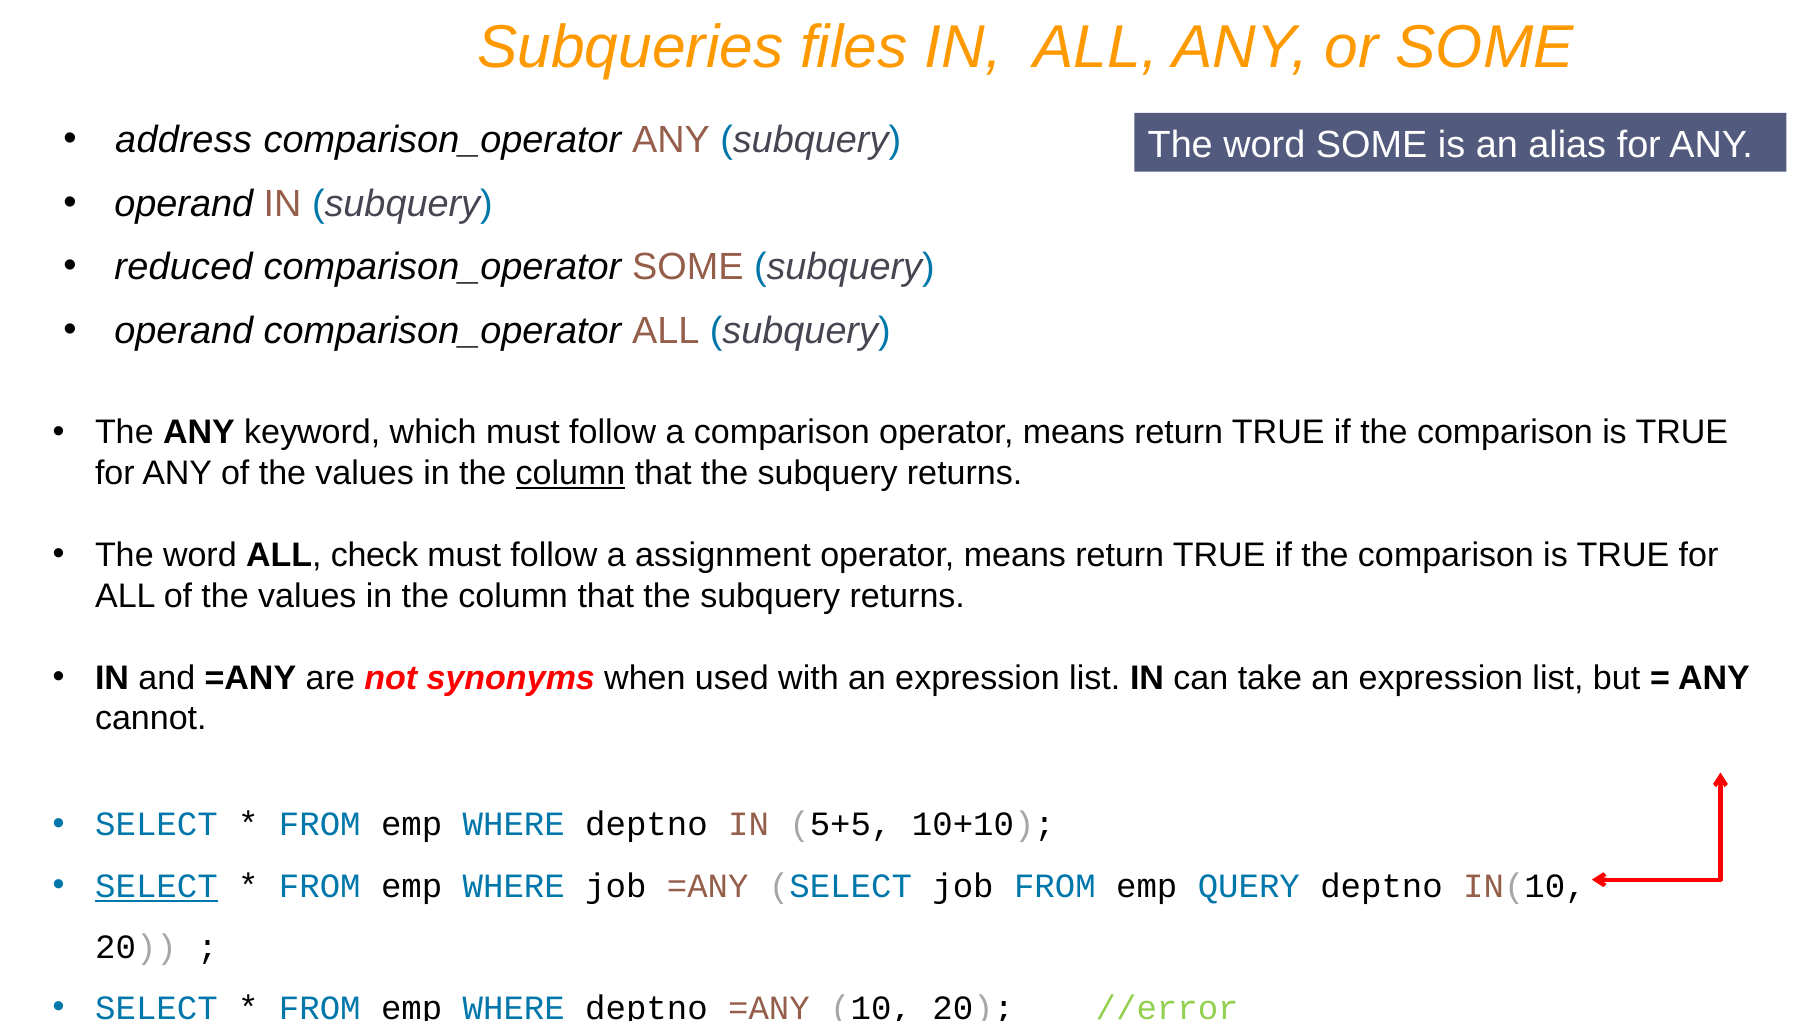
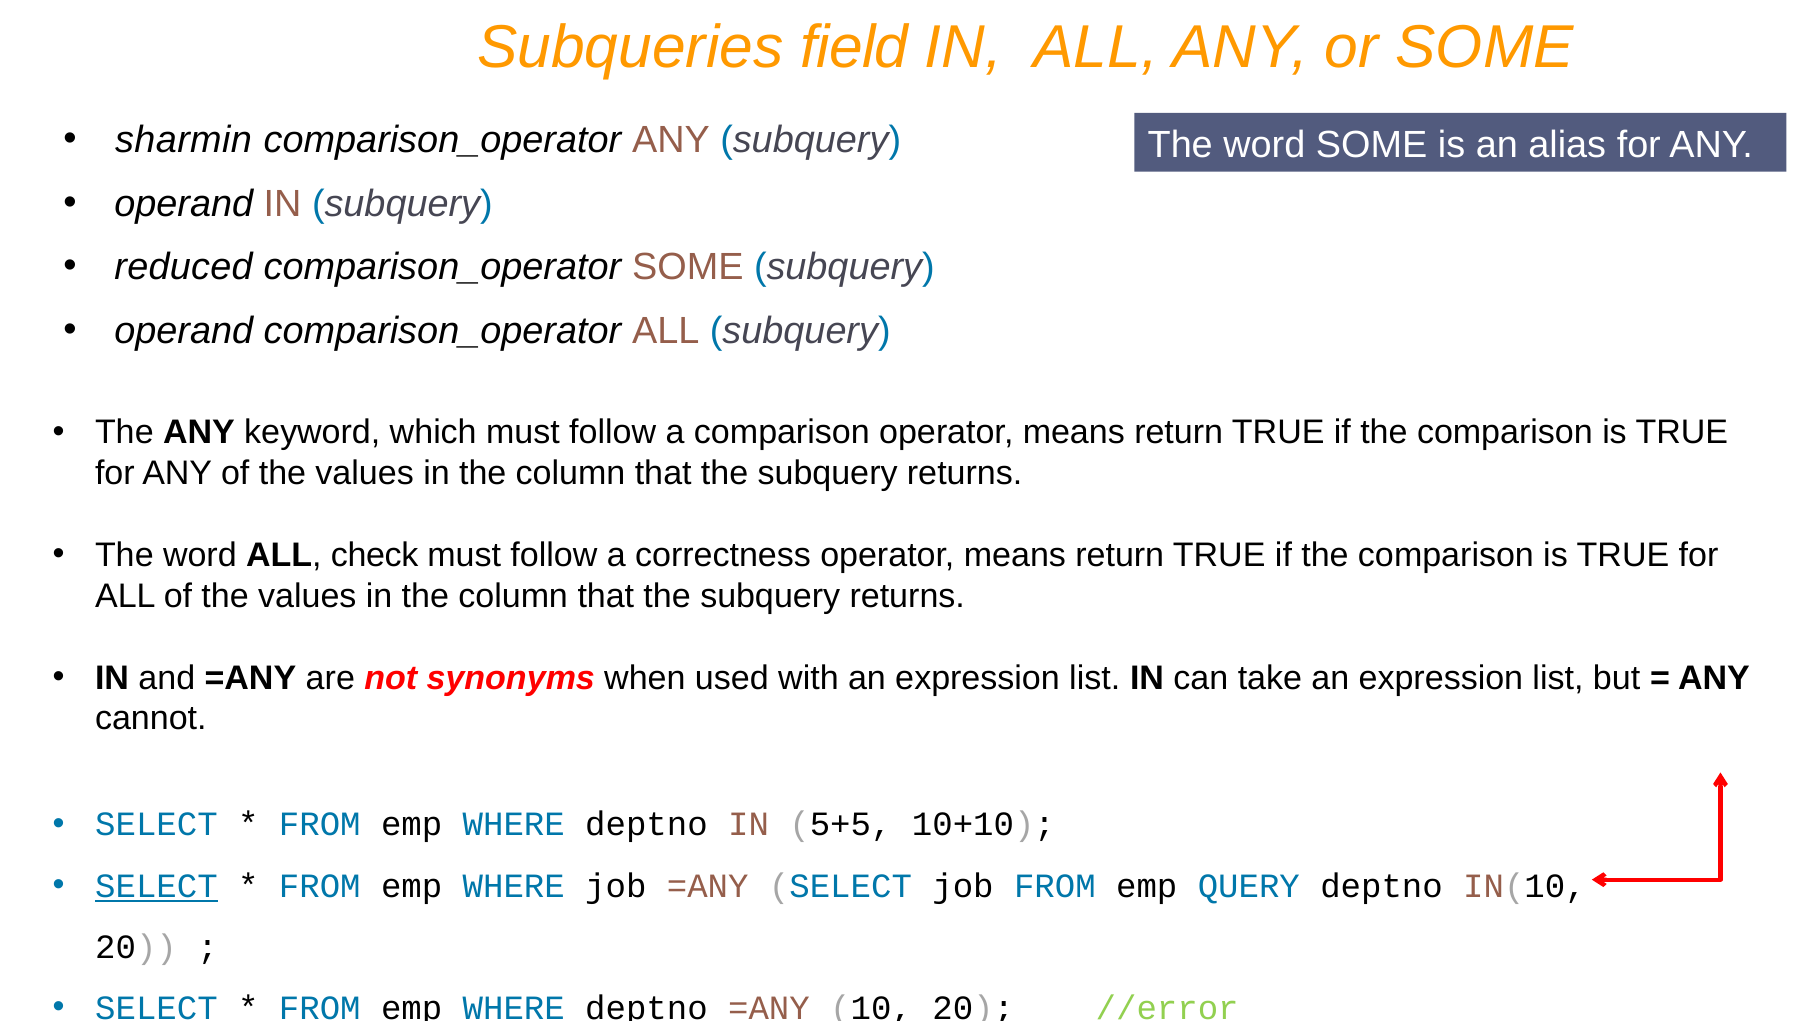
files: files -> field
address: address -> sharmin
column at (571, 474) underline: present -> none
assignment: assignment -> correctness
